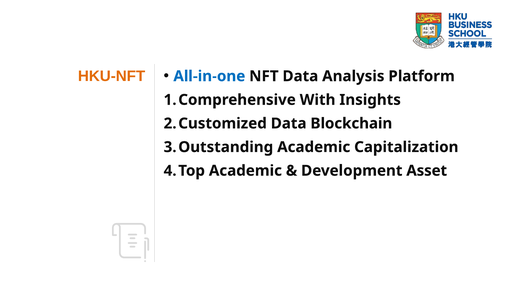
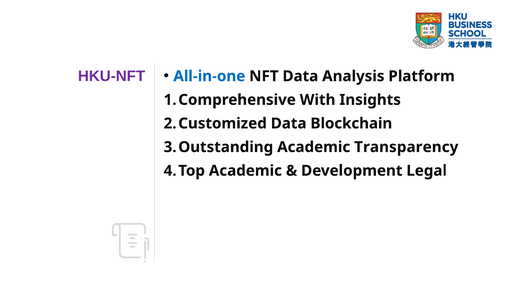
HKU-NFT colour: orange -> purple
Capitalization: Capitalization -> Transparency
Asset: Asset -> Legal
